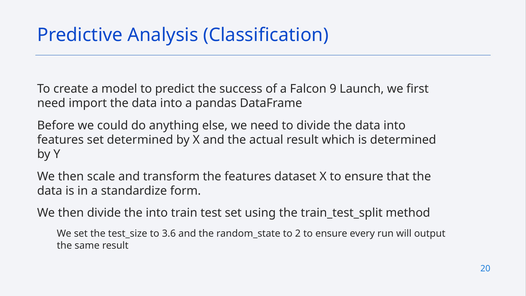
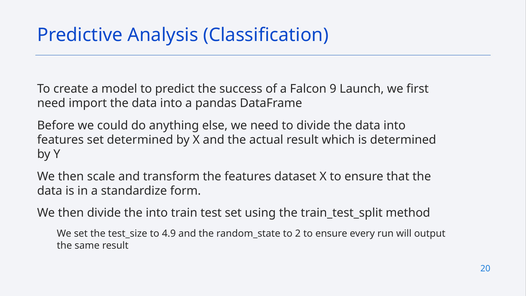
3.6: 3.6 -> 4.9
